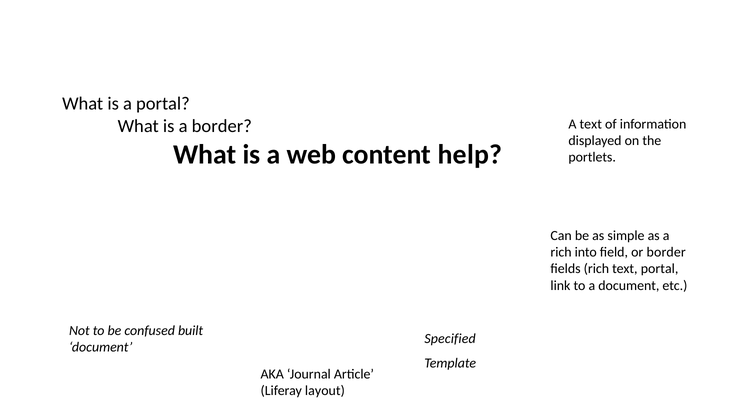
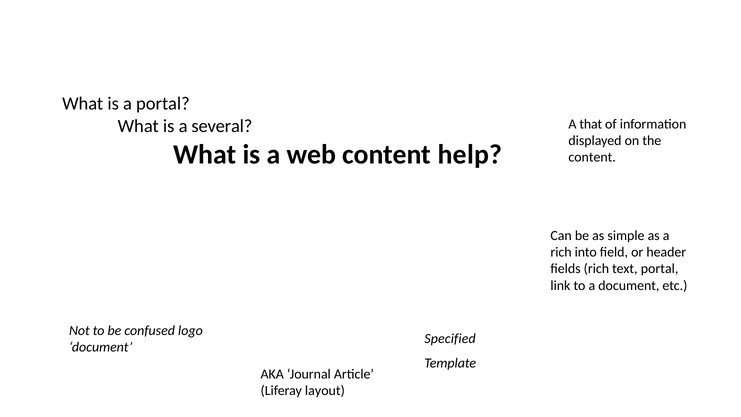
A text: text -> that
a border: border -> several
portlets at (592, 157): portlets -> content
or border: border -> header
built: built -> logo
